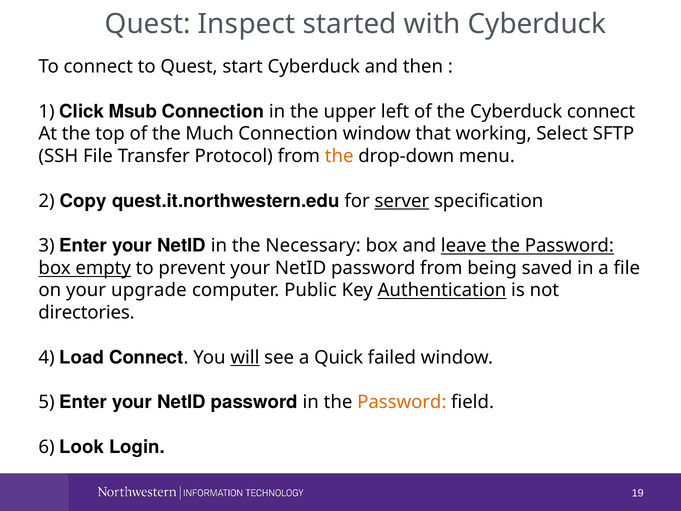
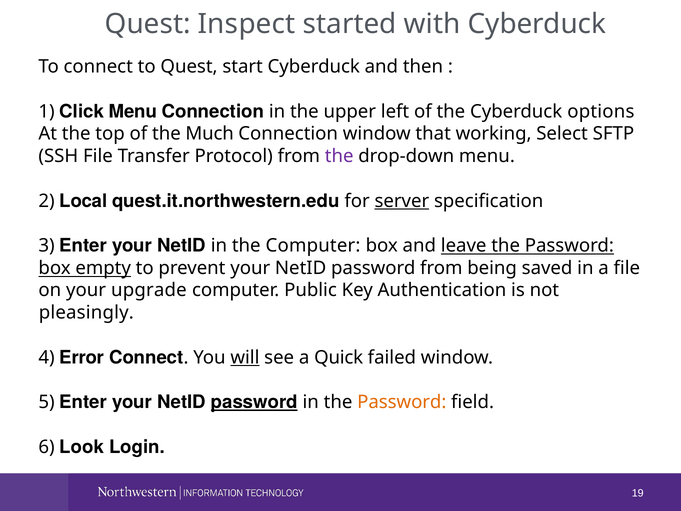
Click Msub: Msub -> Menu
Cyberduck connect: connect -> options
the at (339, 156) colour: orange -> purple
Copy: Copy -> Local
the Necessary: Necessary -> Computer
Authentication underline: present -> none
directories: directories -> pleasingly
Load: Load -> Error
password at (254, 402) underline: none -> present
